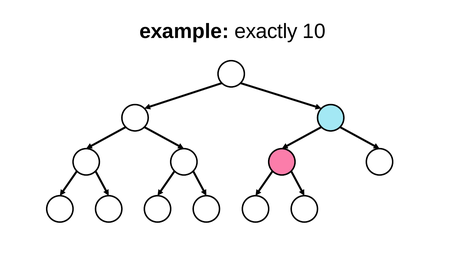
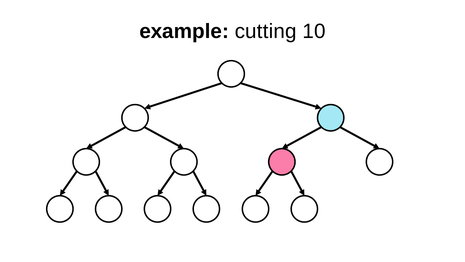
exactly: exactly -> cutting
